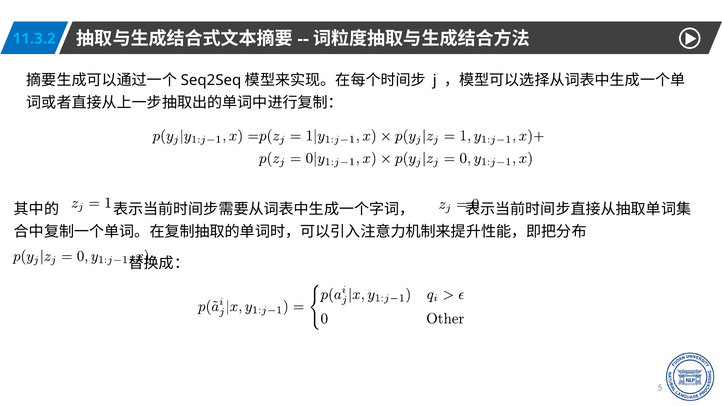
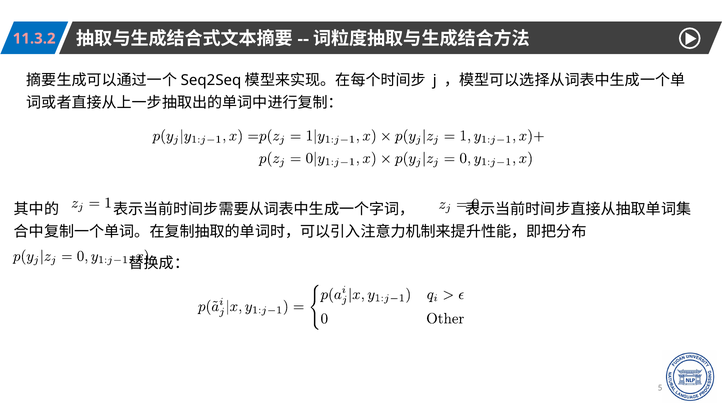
11.3.2 colour: light blue -> pink
